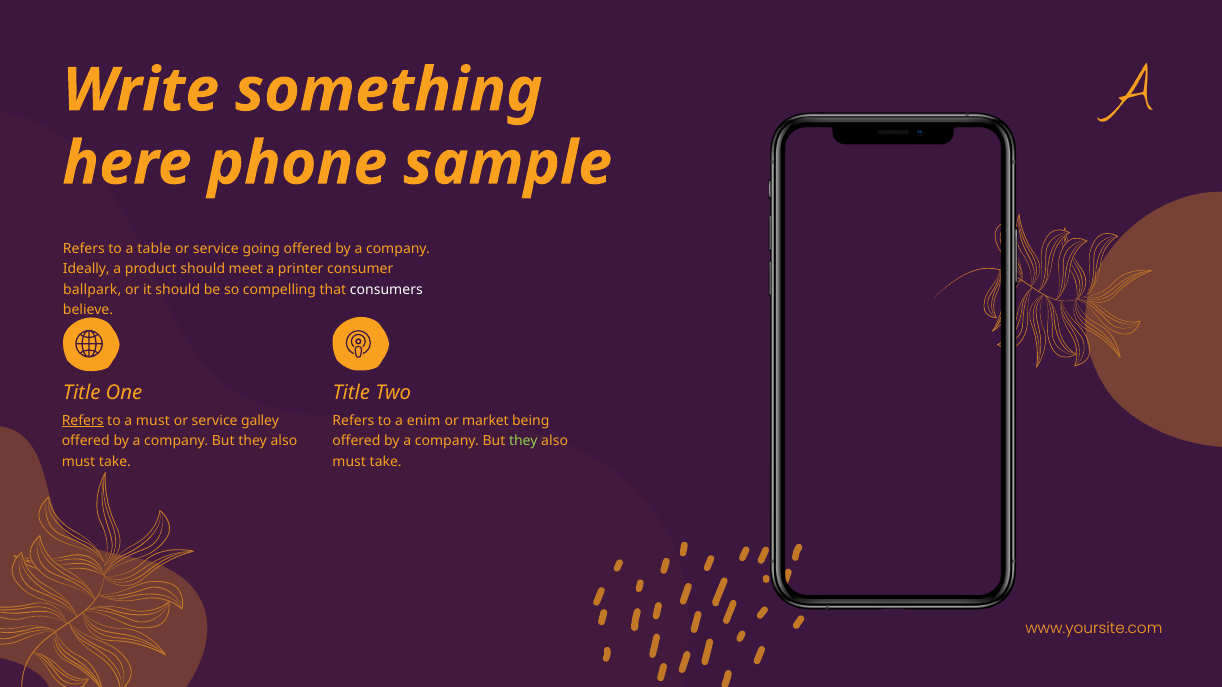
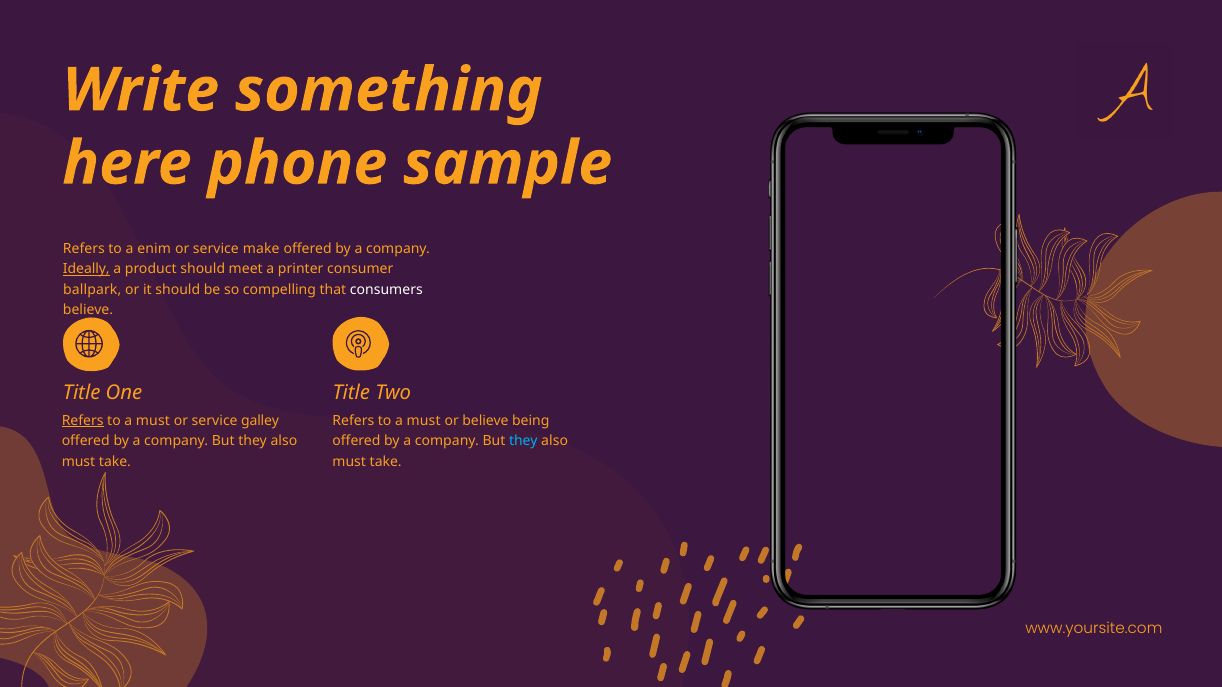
table: table -> enim
going: going -> make
Ideally underline: none -> present
enim at (424, 421): enim -> must
or market: market -> believe
they at (523, 441) colour: light green -> light blue
